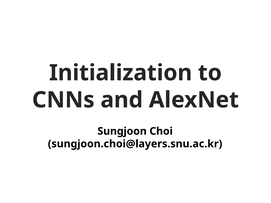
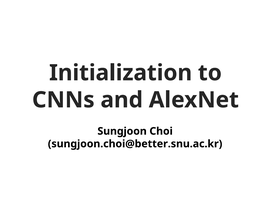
sungjoon.choi@layers.snu.ac.kr: sungjoon.choi@layers.snu.ac.kr -> sungjoon.choi@better.snu.ac.kr
